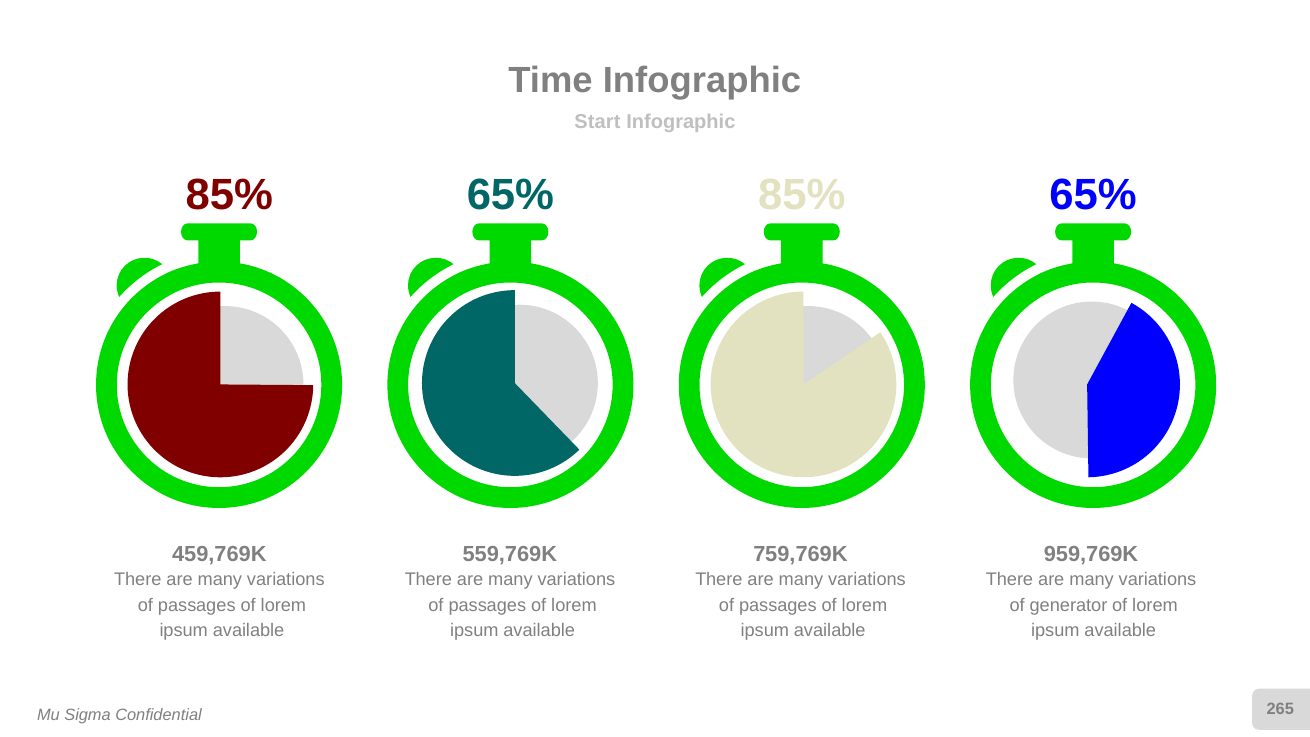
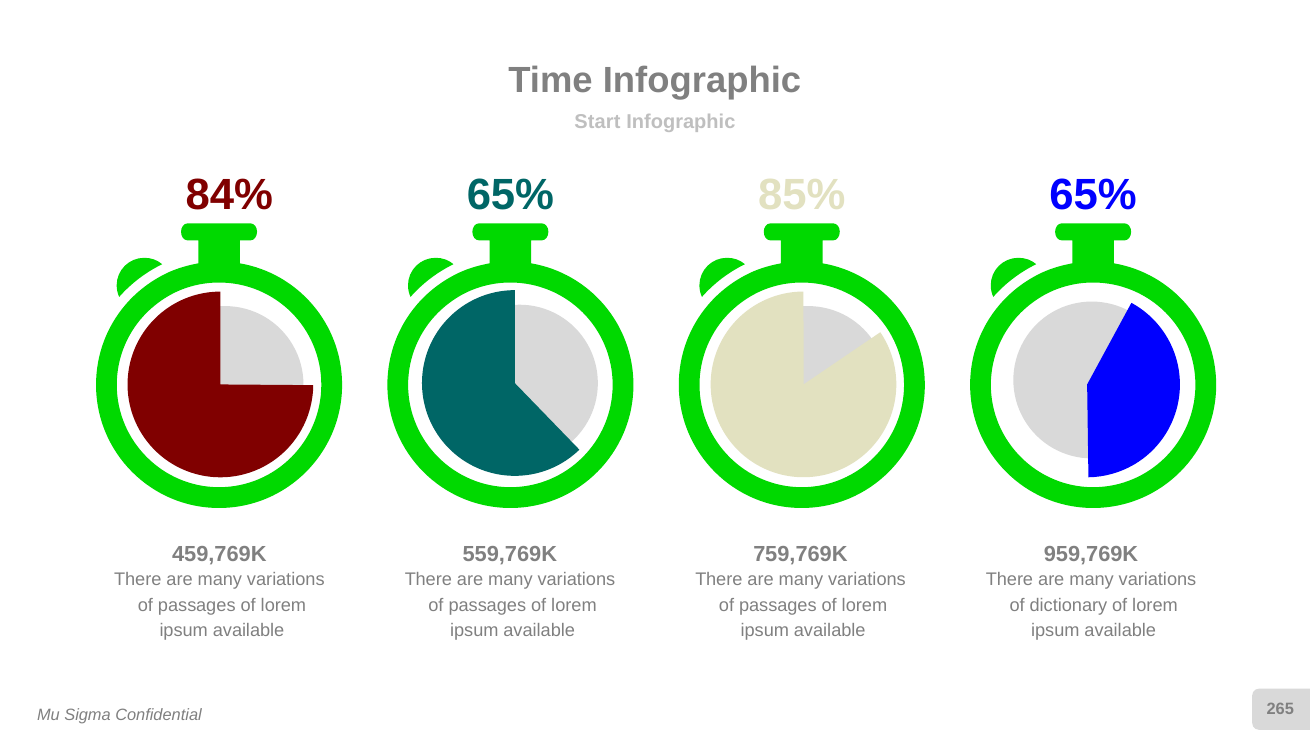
85% at (229, 195): 85% -> 84%
generator: generator -> dictionary
